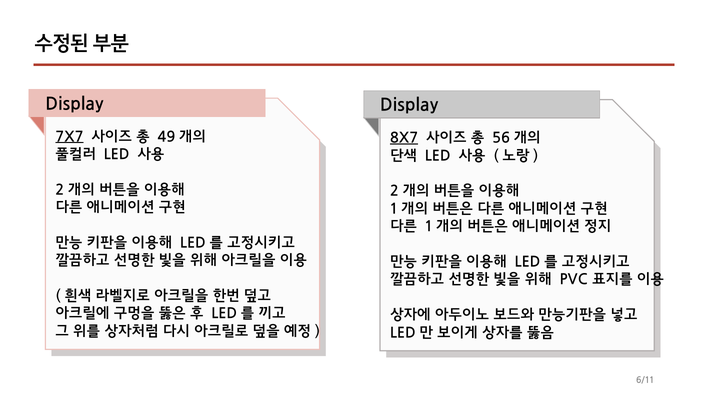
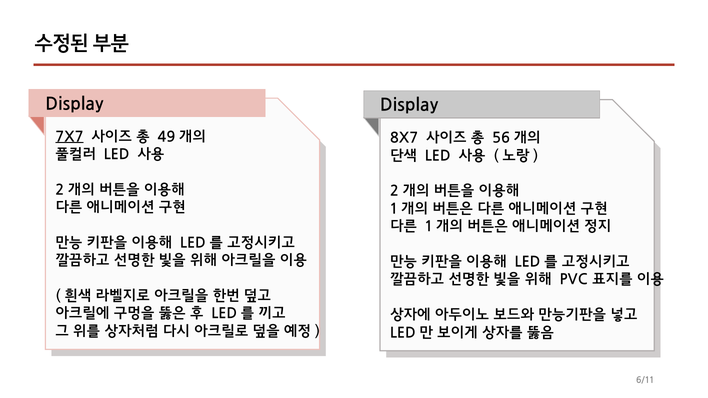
8X7 underline: present -> none
